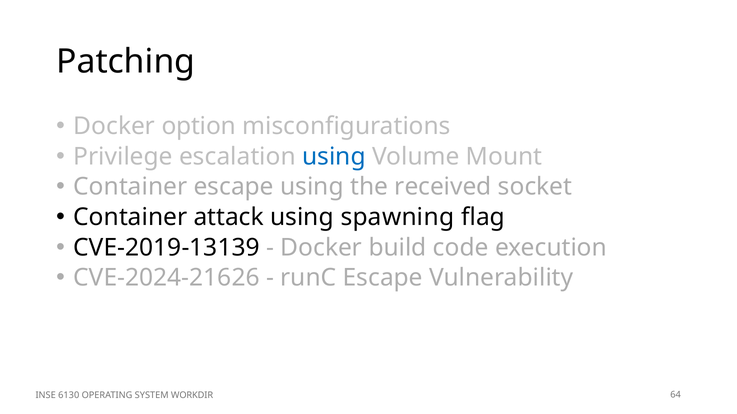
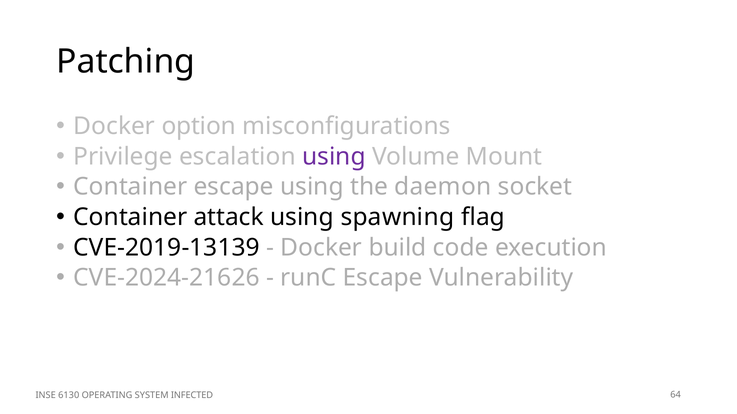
using at (334, 157) colour: blue -> purple
received: received -> daemon
WORKDIR: WORKDIR -> INFECTED
